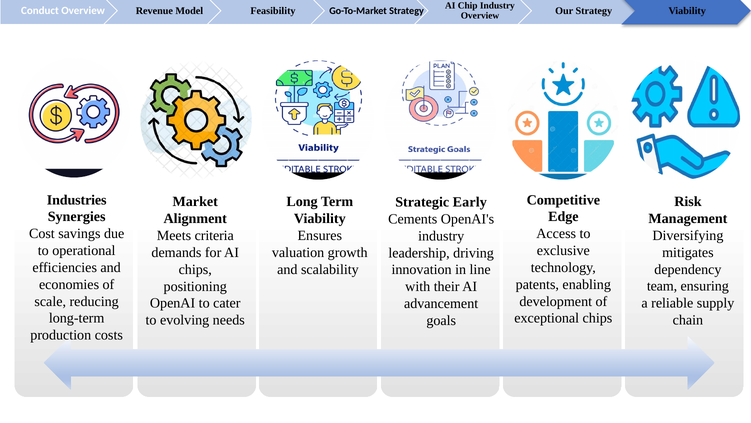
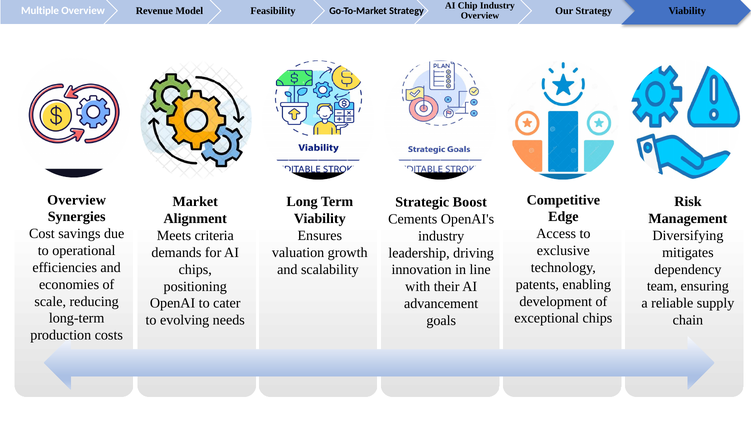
Conduct: Conduct -> Multiple
Industries at (77, 200): Industries -> Overview
Early: Early -> Boost
